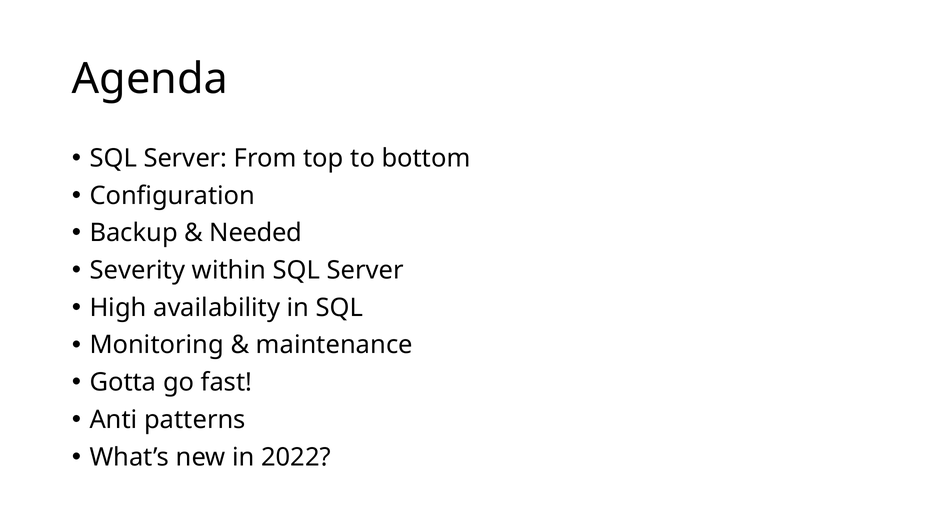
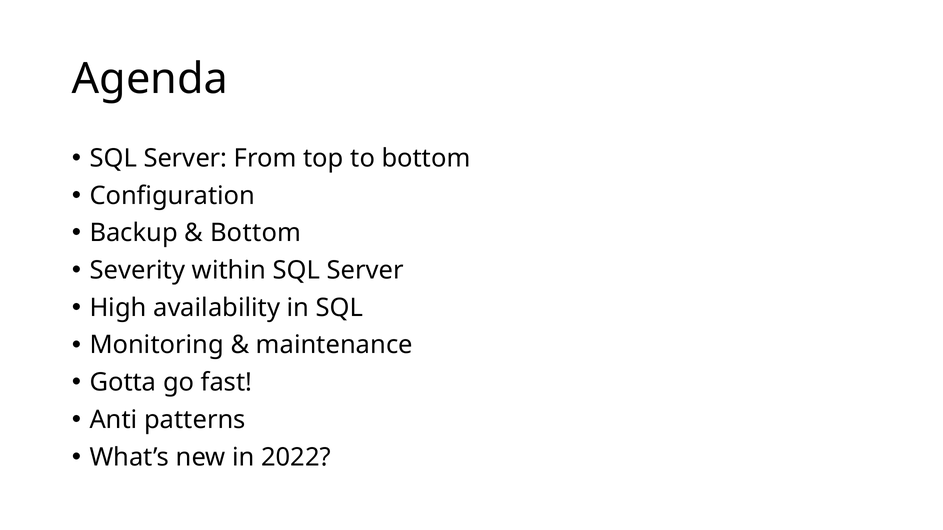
Needed at (256, 233): Needed -> Bottom
